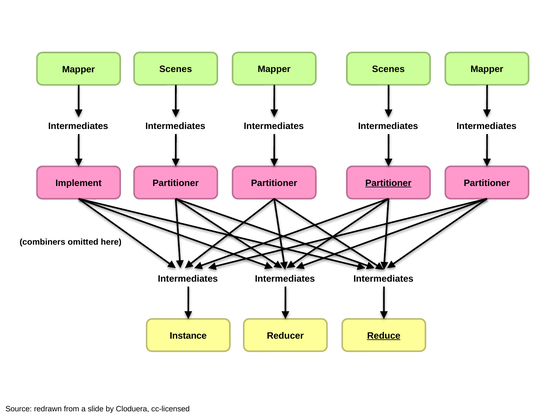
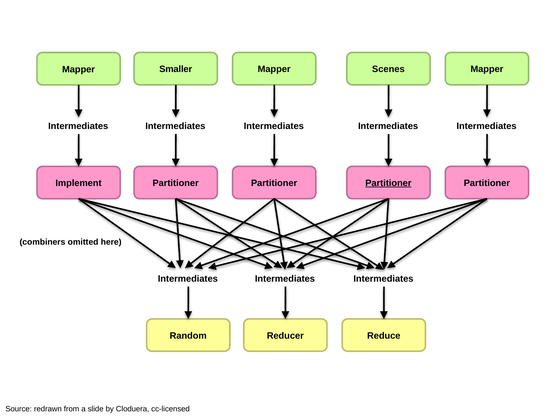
Scenes at (176, 69): Scenes -> Smaller
Instance: Instance -> Random
Reduce underline: present -> none
